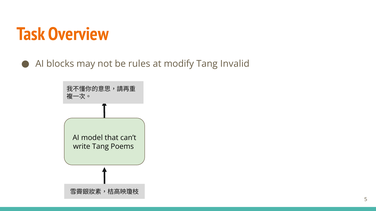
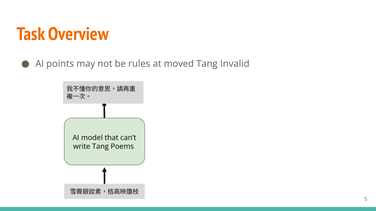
blocks: blocks -> points
modify: modify -> moved
